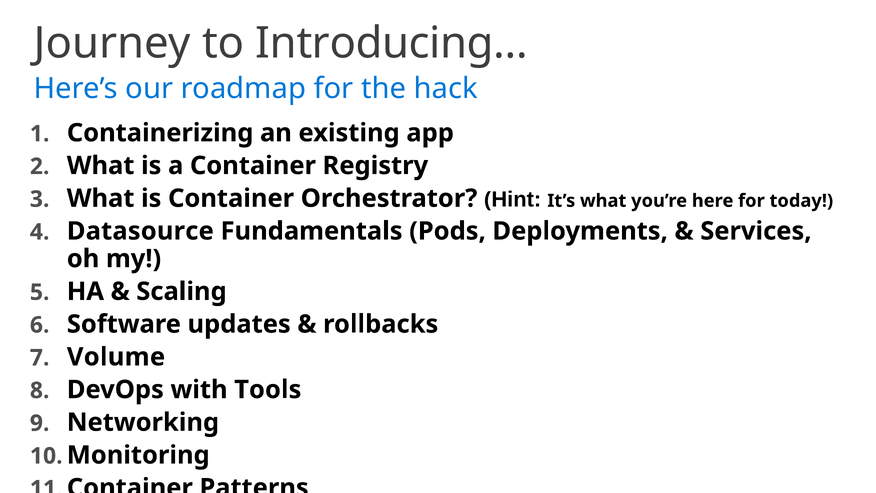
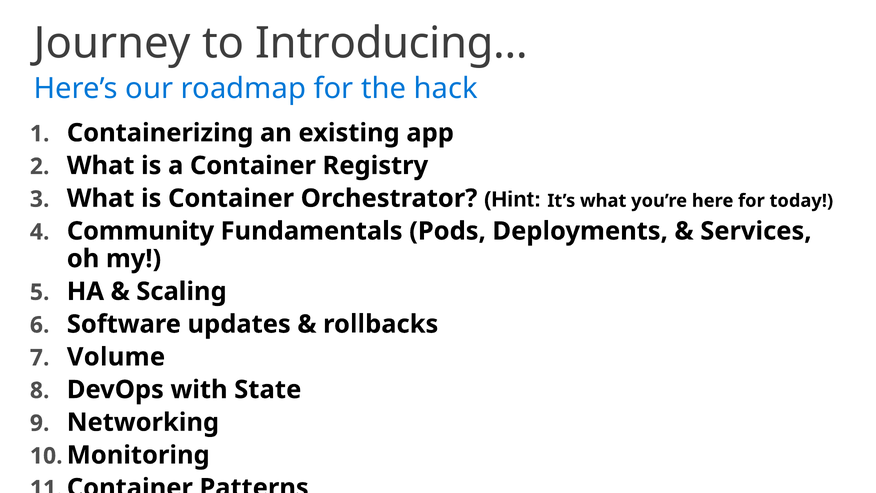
Datasource: Datasource -> Community
Tools: Tools -> State
